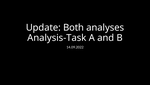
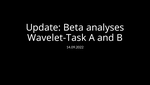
Both: Both -> Beta
Analysis-Task: Analysis-Task -> Wavelet-Task
